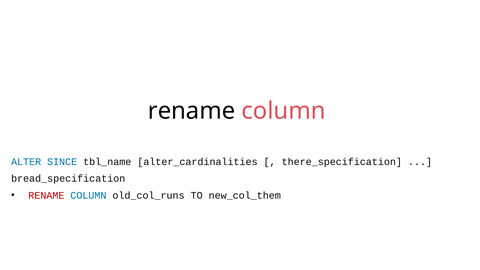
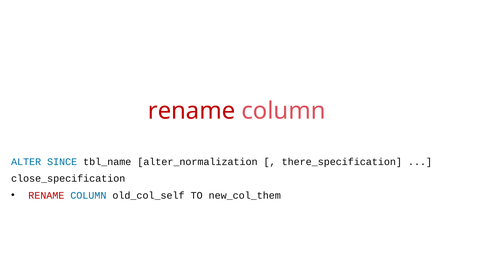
rename at (192, 111) colour: black -> red
alter_cardinalities: alter_cardinalities -> alter_normalization
bread_specification: bread_specification -> close_specification
old_col_runs: old_col_runs -> old_col_self
